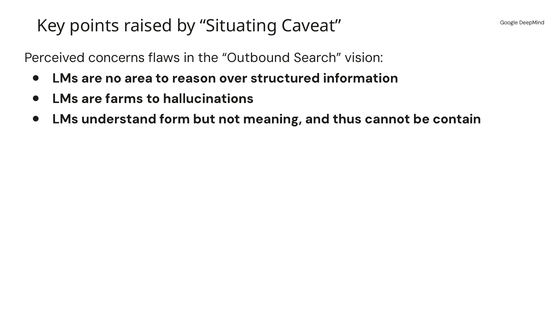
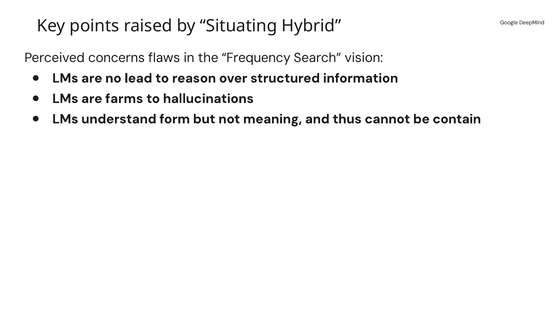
Caveat: Caveat -> Hybrid
Outbound: Outbound -> Frequency
area: area -> lead
